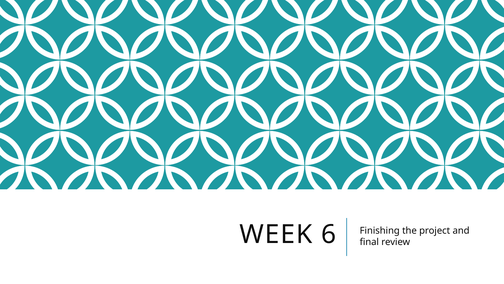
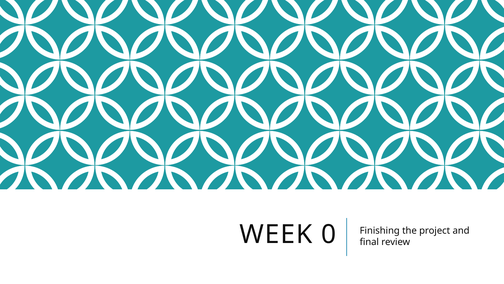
6: 6 -> 0
